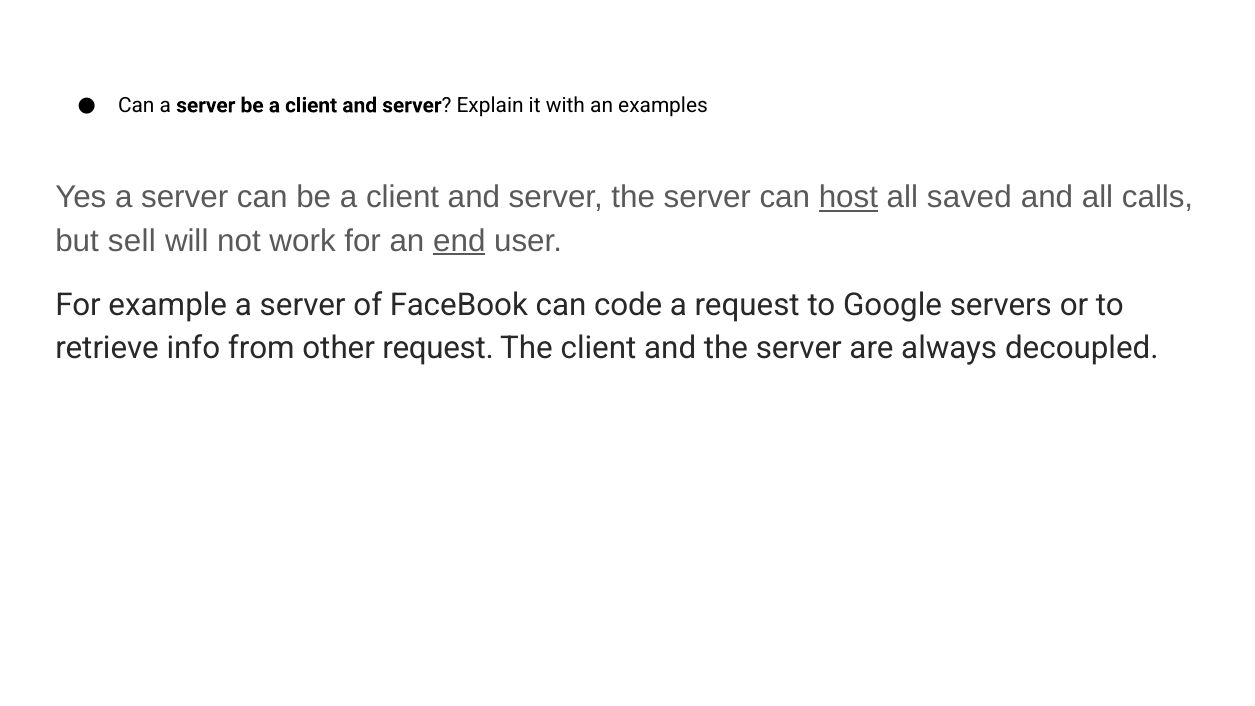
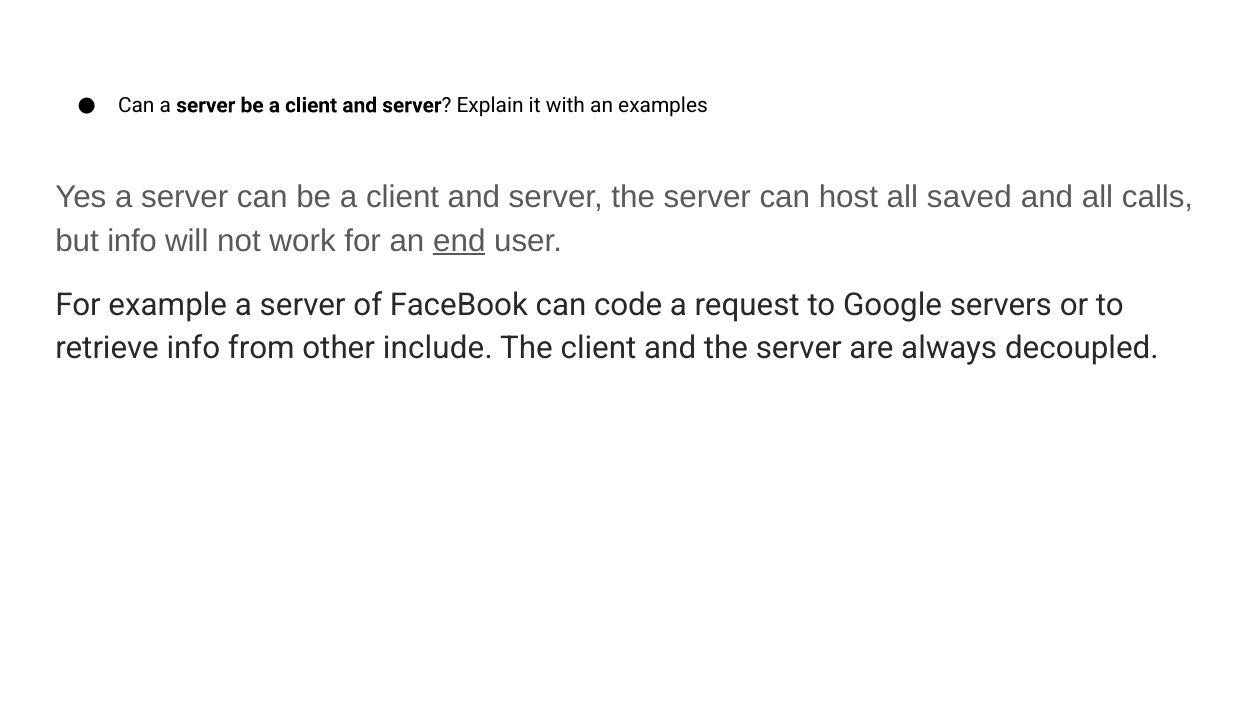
host underline: present -> none
but sell: sell -> info
other request: request -> include
